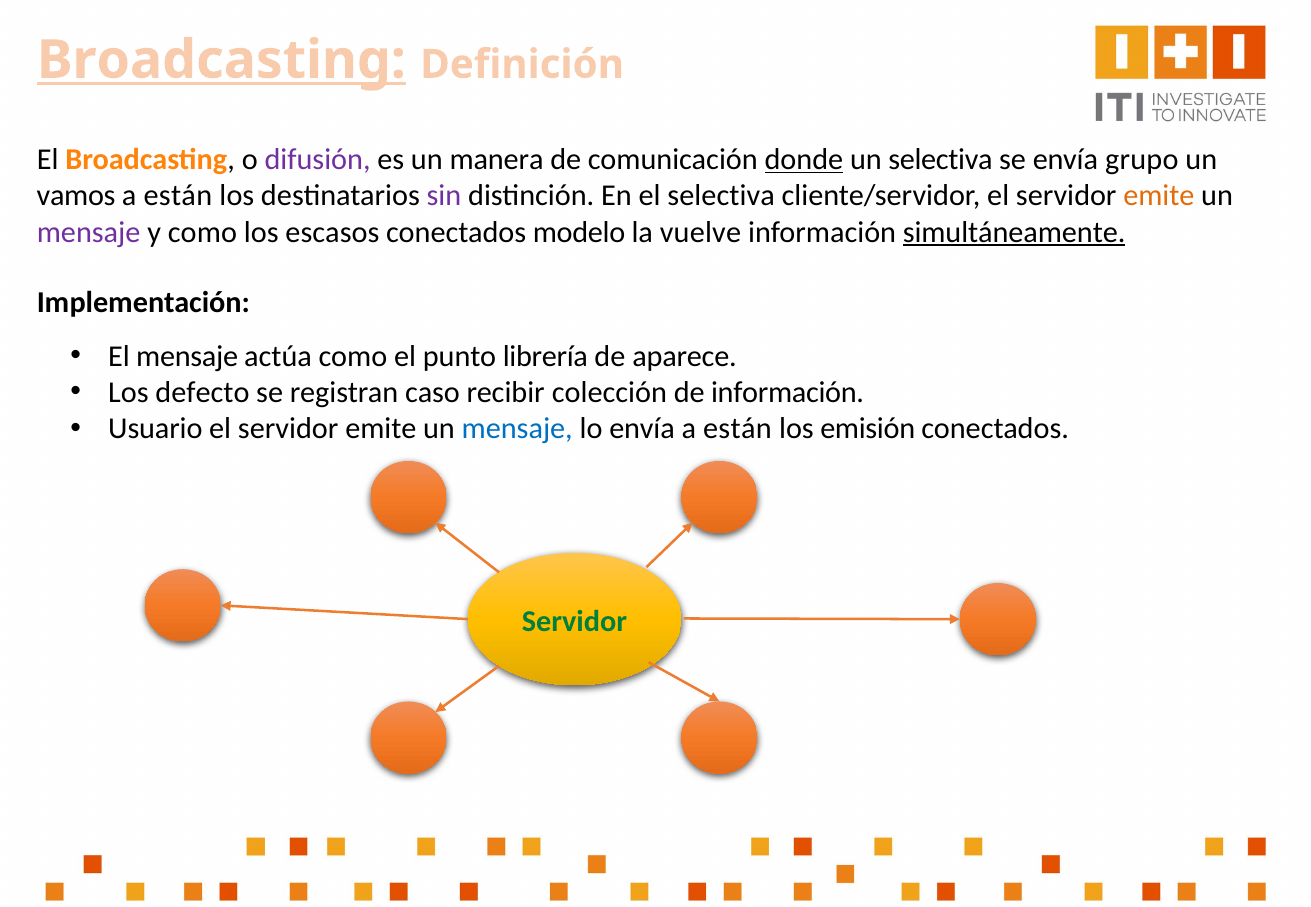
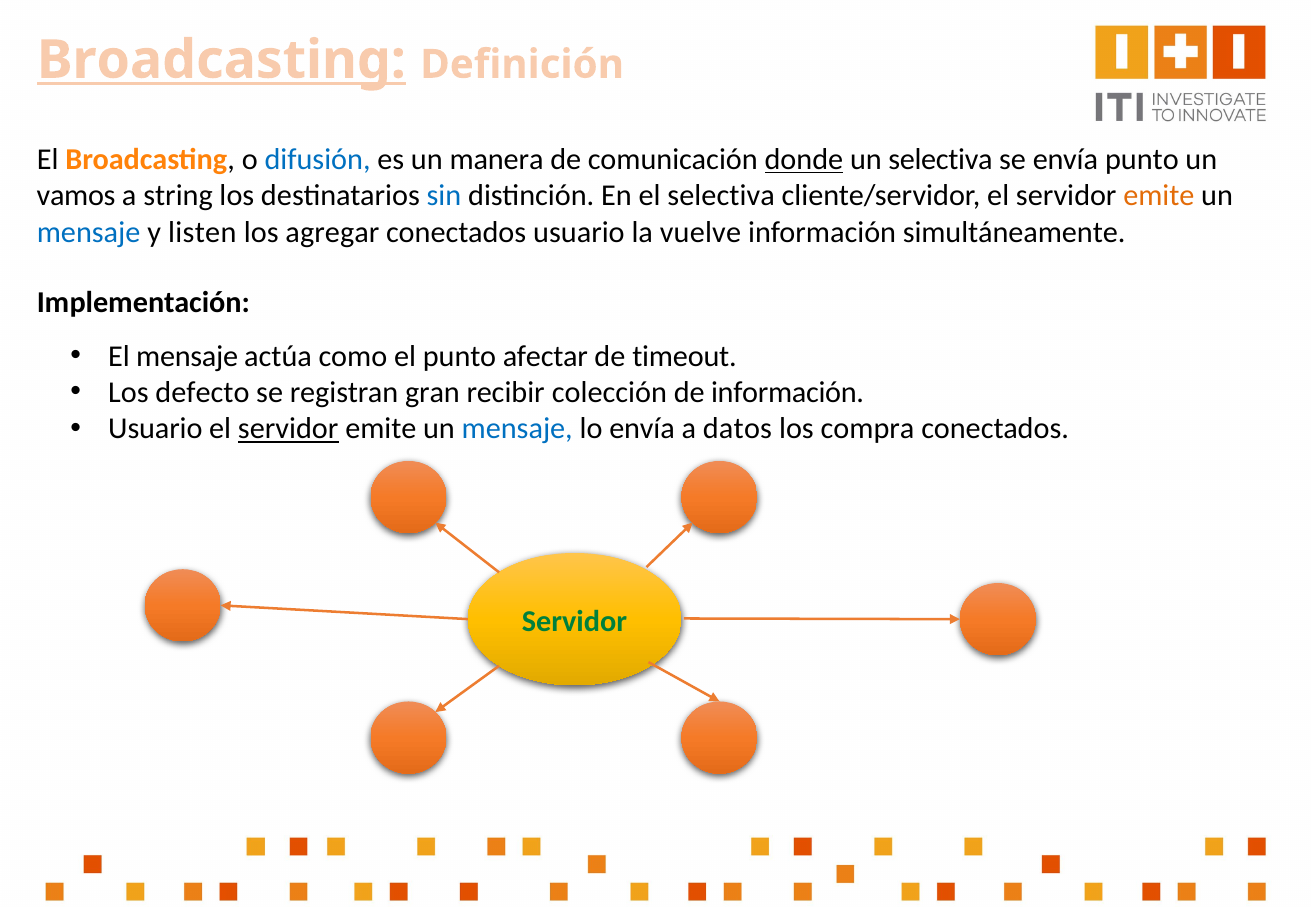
difusión colour: purple -> blue
envía grupo: grupo -> punto
están at (178, 196): están -> string
sin colour: purple -> blue
mensaje at (89, 232) colour: purple -> blue
y como: como -> listen
escasos: escasos -> agregar
conectados modelo: modelo -> usuario
simultáneamente underline: present -> none
librería: librería -> afectar
aparece: aparece -> timeout
caso: caso -> gran
servidor at (288, 429) underline: none -> present
envía a están: están -> datos
emisión: emisión -> compra
